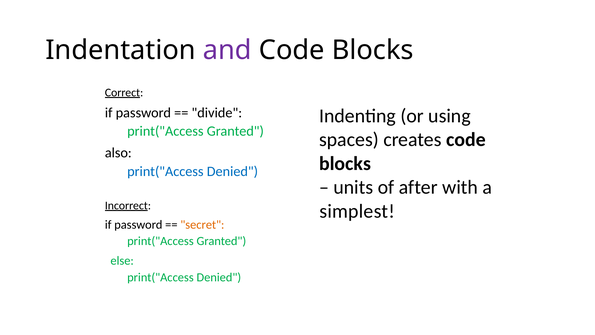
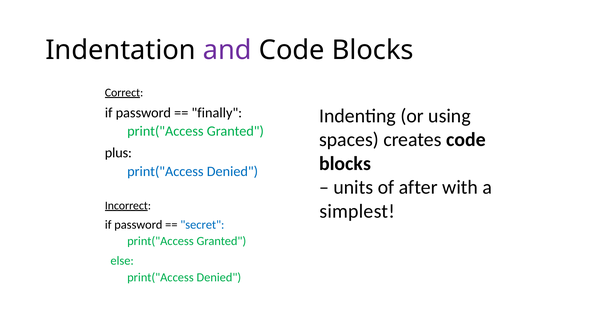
divide: divide -> finally
also: also -> plus
secret colour: orange -> blue
